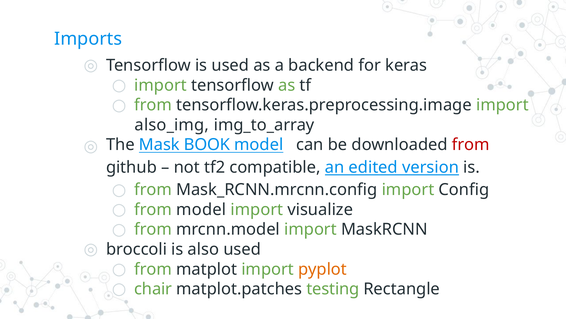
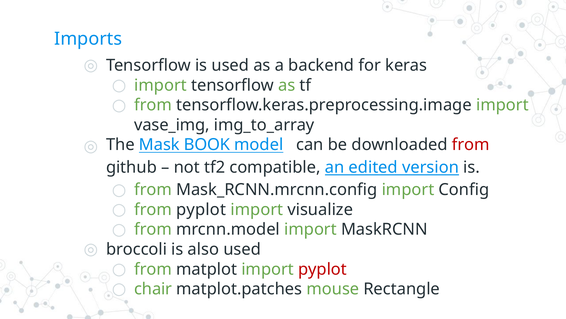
also_img: also_img -> vase_img
from model: model -> pyplot
pyplot at (322, 269) colour: orange -> red
testing: testing -> mouse
